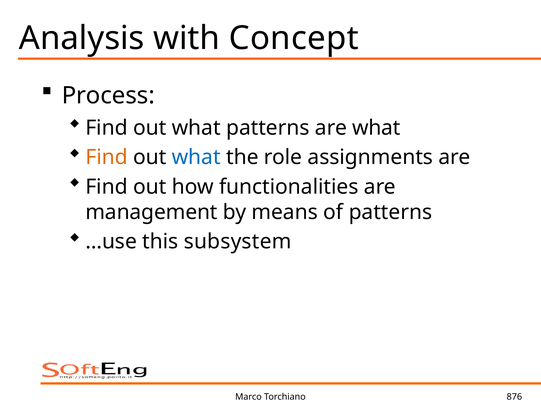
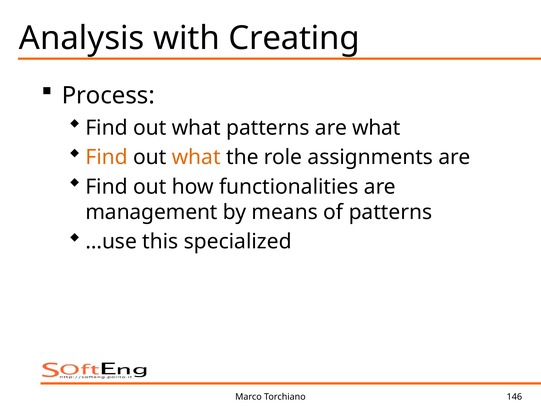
Concept: Concept -> Creating
what at (196, 157) colour: blue -> orange
subsystem: subsystem -> specialized
876: 876 -> 146
